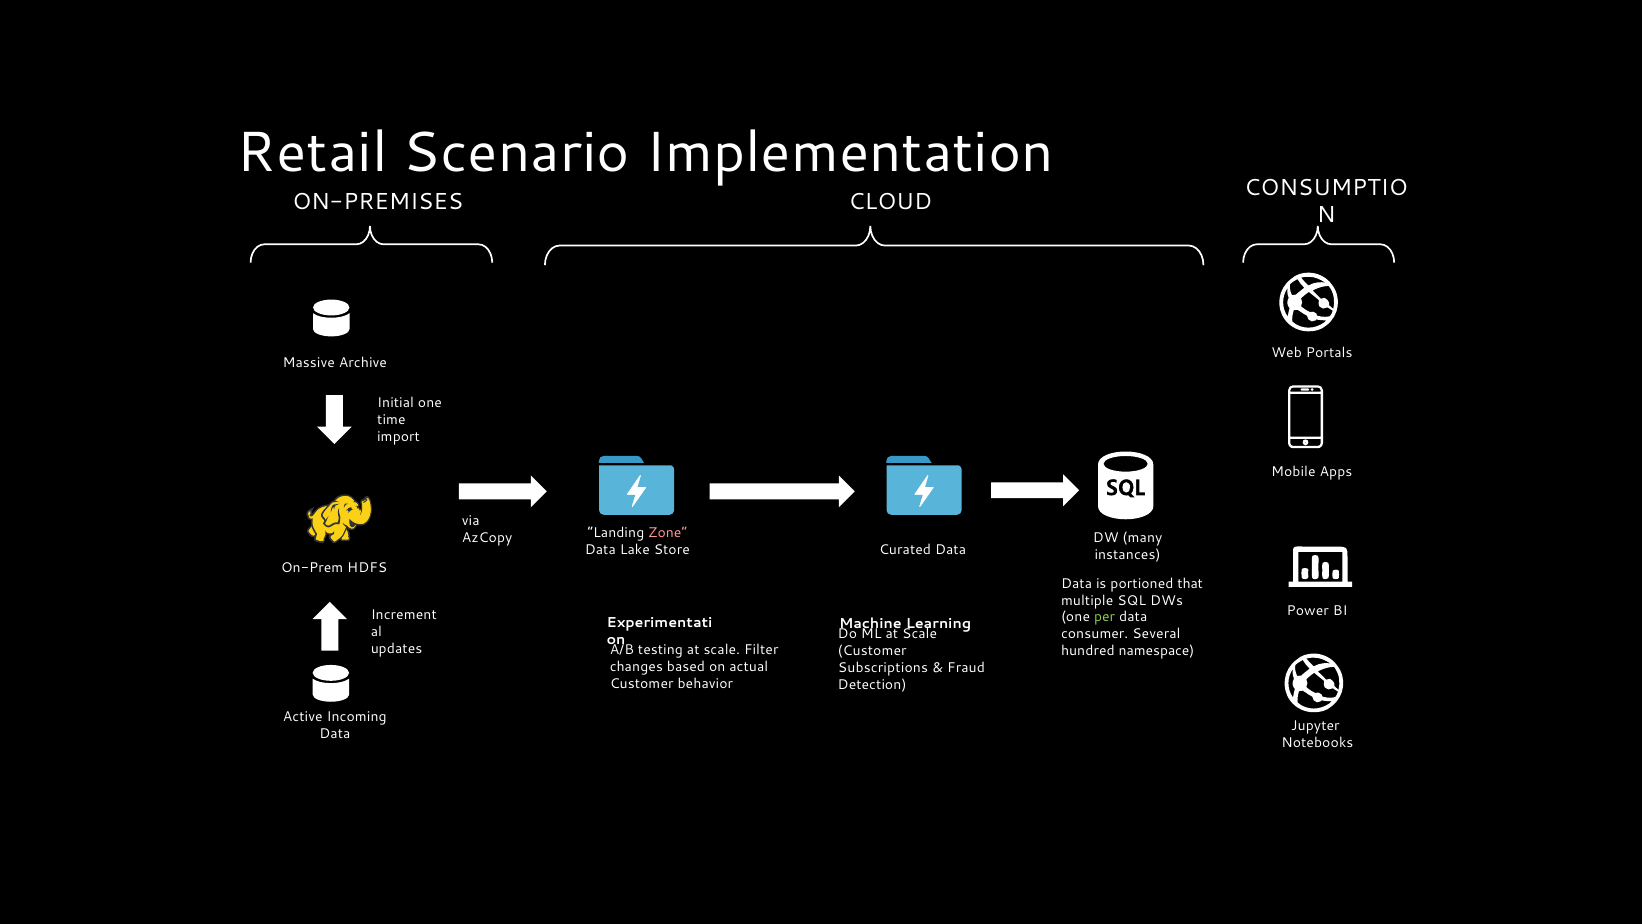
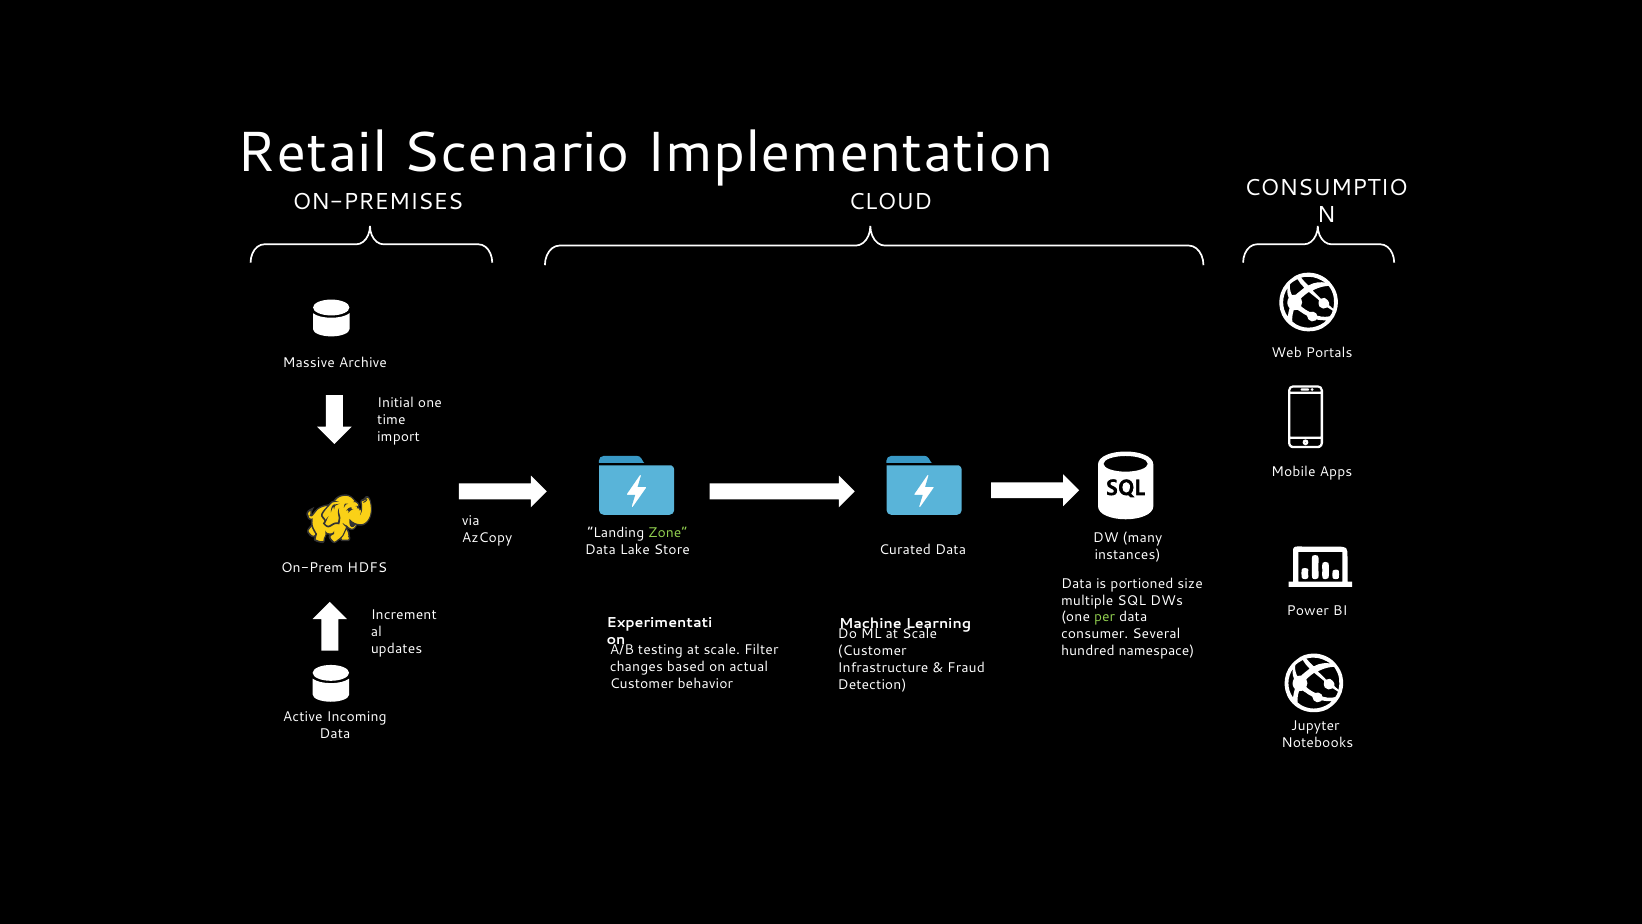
Zone colour: pink -> light green
that: that -> size
Subscriptions: Subscriptions -> Infrastructure
